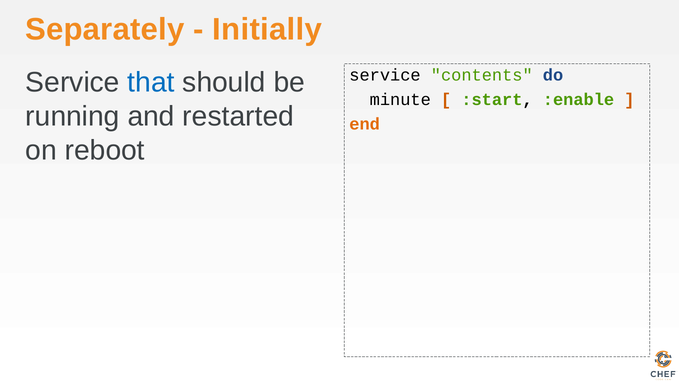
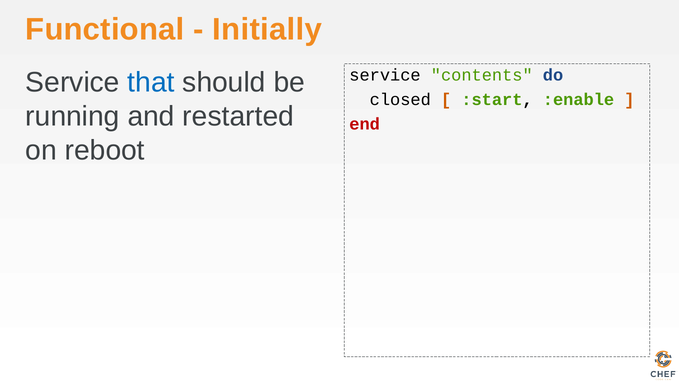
Separately: Separately -> Functional
minute: minute -> closed
end colour: orange -> red
